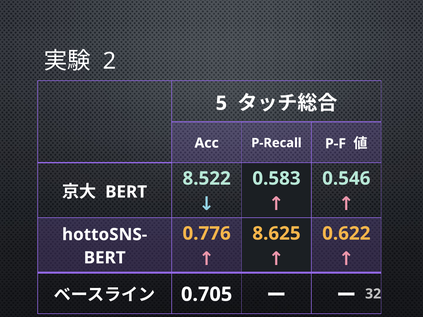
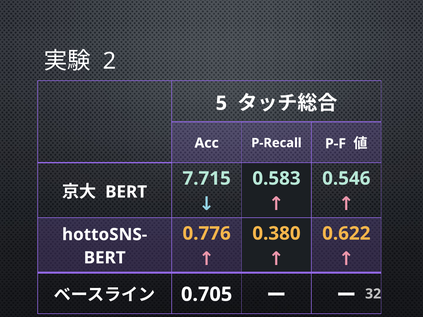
8.522: 8.522 -> 7.715
8.625: 8.625 -> 0.380
